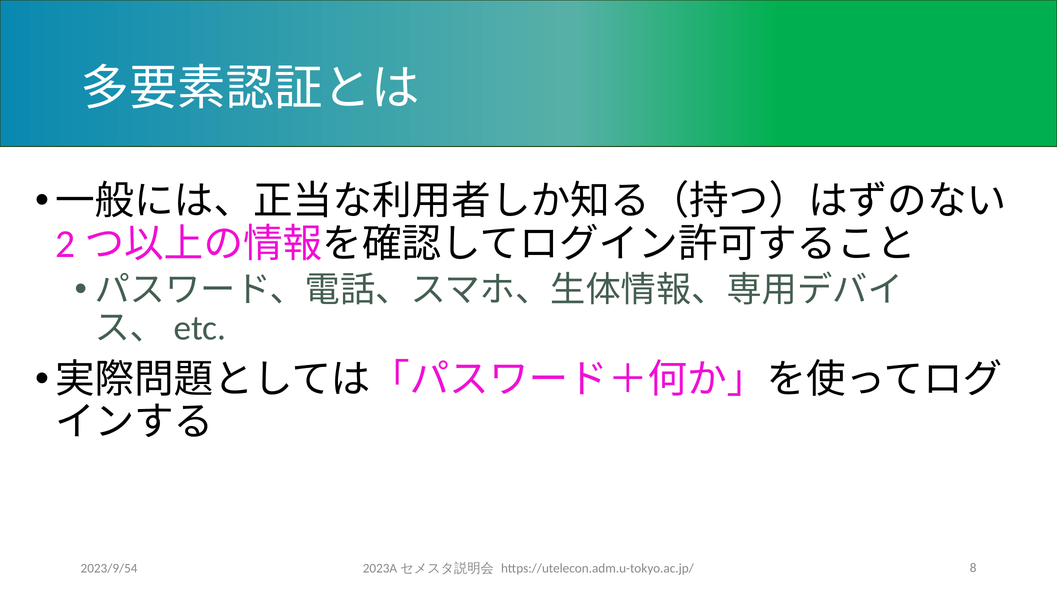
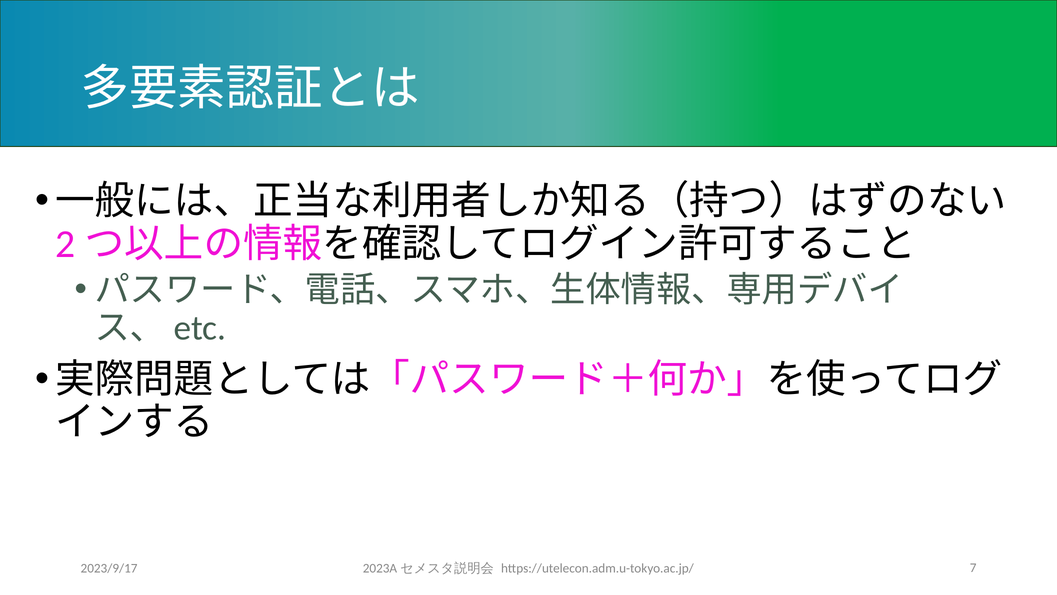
2023/9/54: 2023/9/54 -> 2023/9/17
8: 8 -> 7
